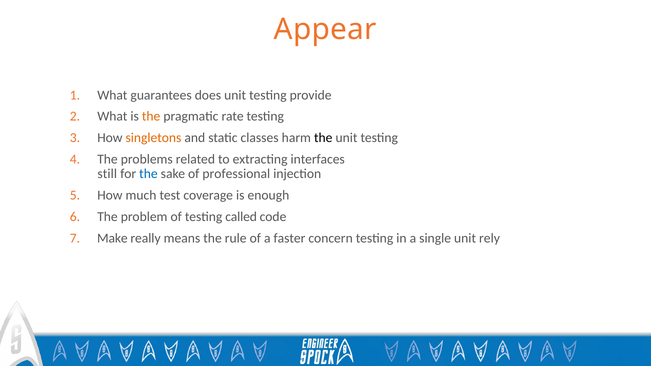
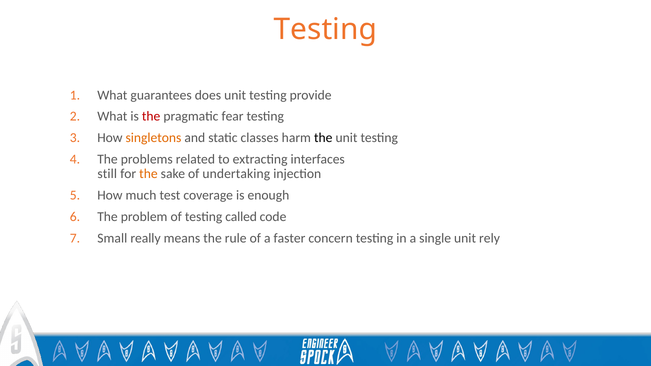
Appear at (325, 29): Appear -> Testing
the at (151, 117) colour: orange -> red
rate: rate -> fear
the at (148, 174) colour: blue -> orange
professional: professional -> undertaking
Make: Make -> Small
